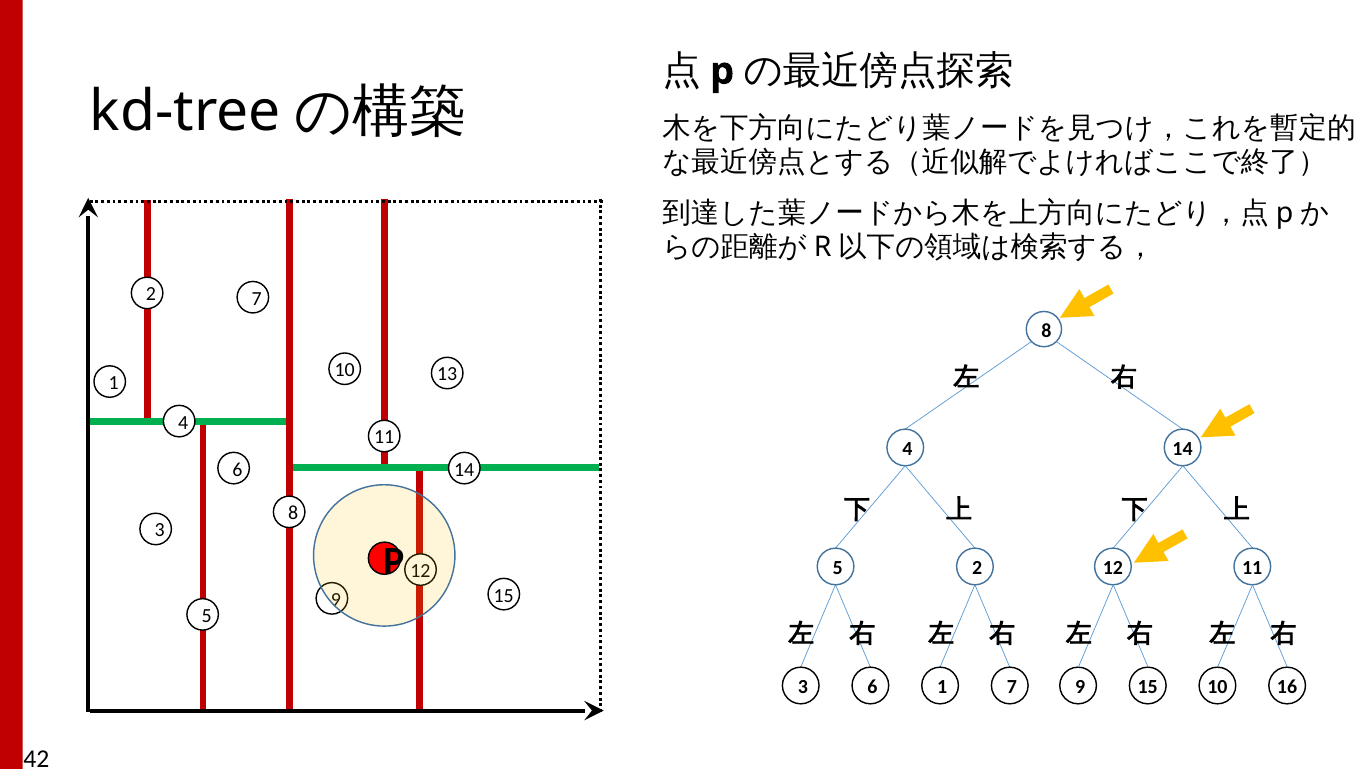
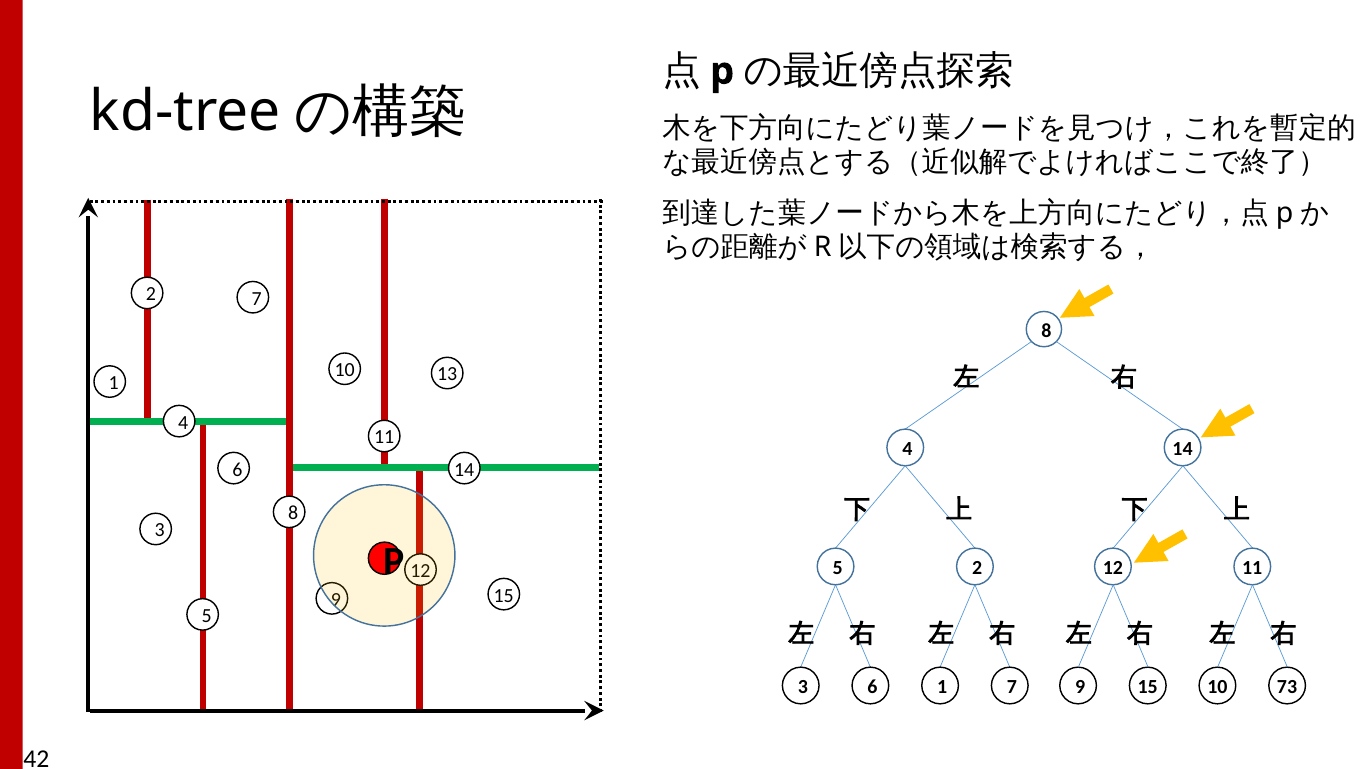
16: 16 -> 73
